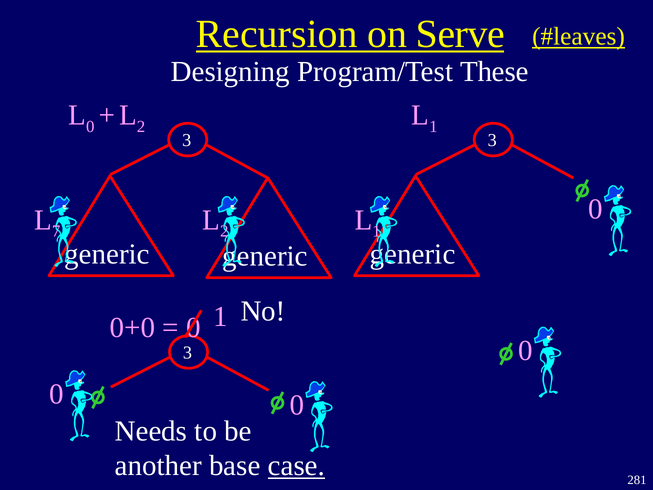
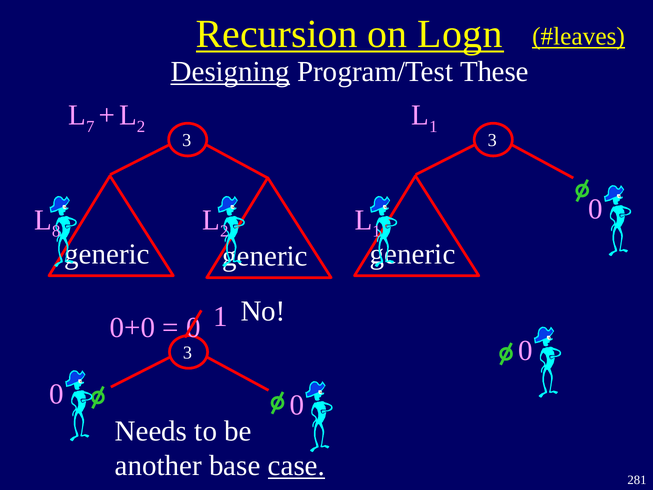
Serve: Serve -> Logn
Designing underline: none -> present
0 at (90, 126): 0 -> 7
7: 7 -> 8
